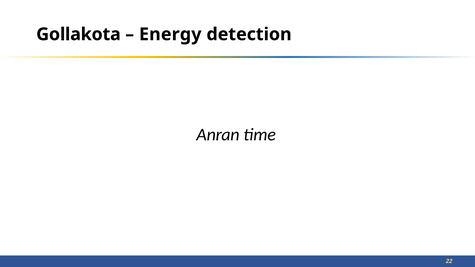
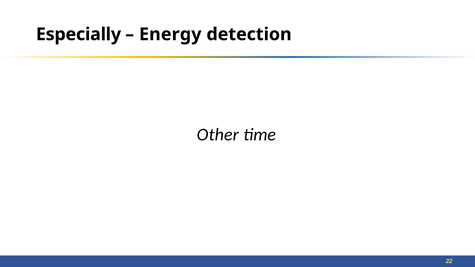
Gollakota: Gollakota -> Especially
Anran: Anran -> Other
